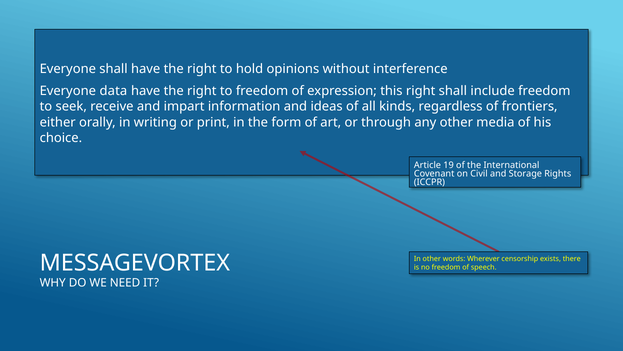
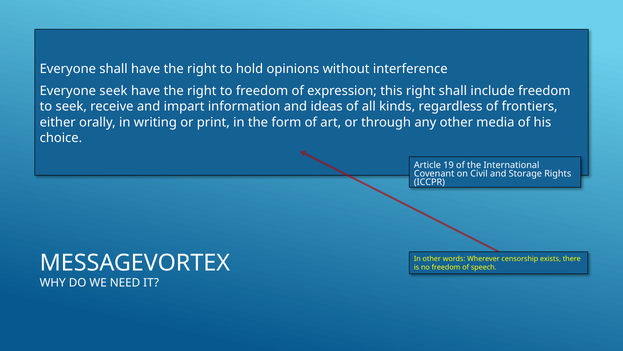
Everyone data: data -> seek
